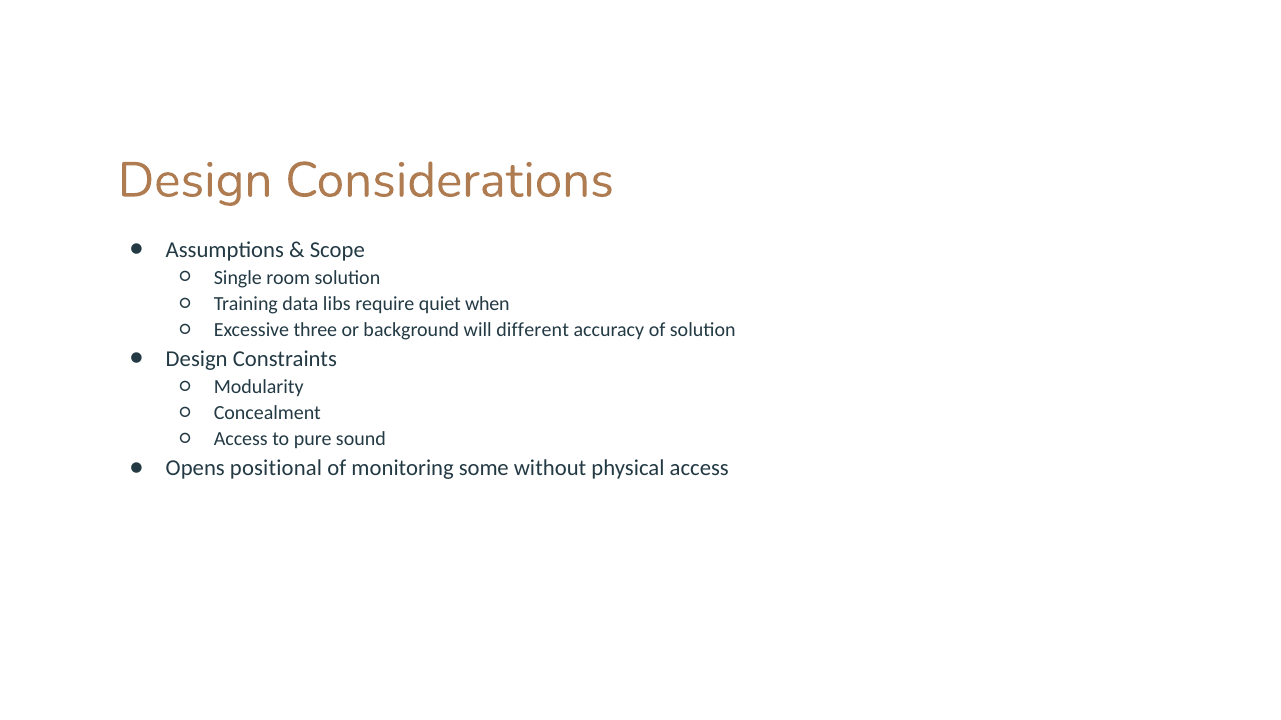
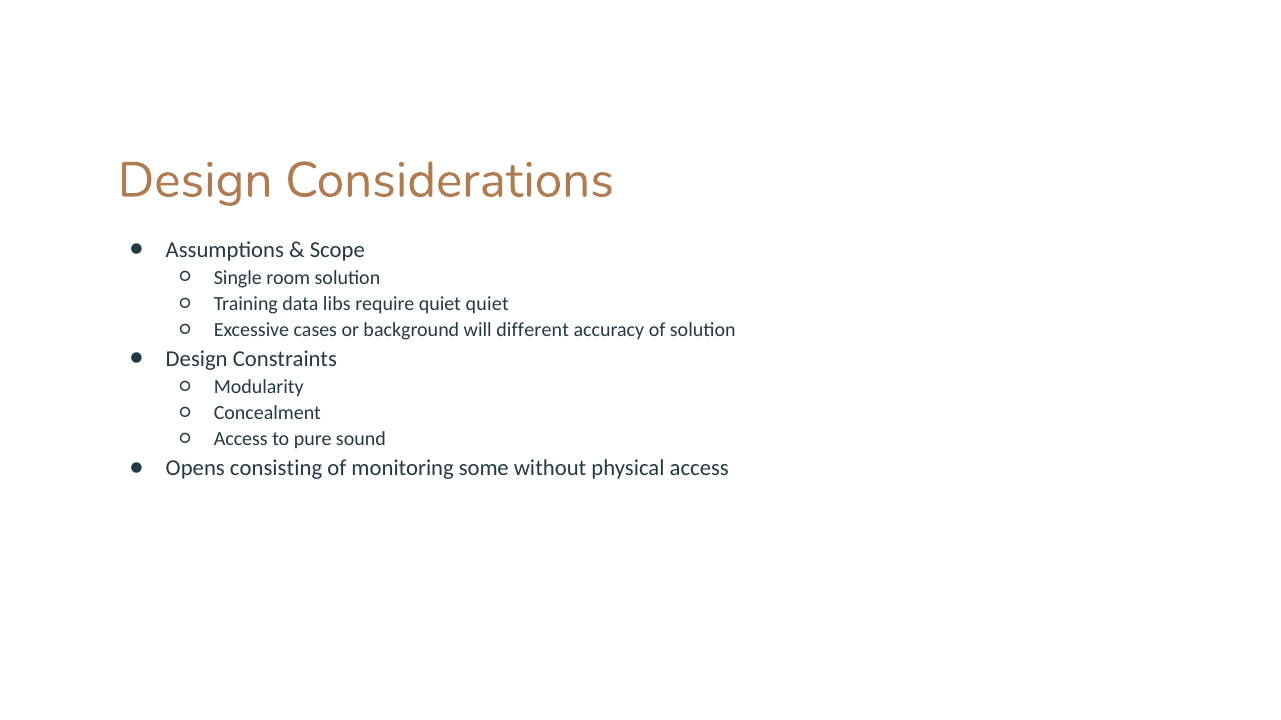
quiet when: when -> quiet
three: three -> cases
positional: positional -> consisting
